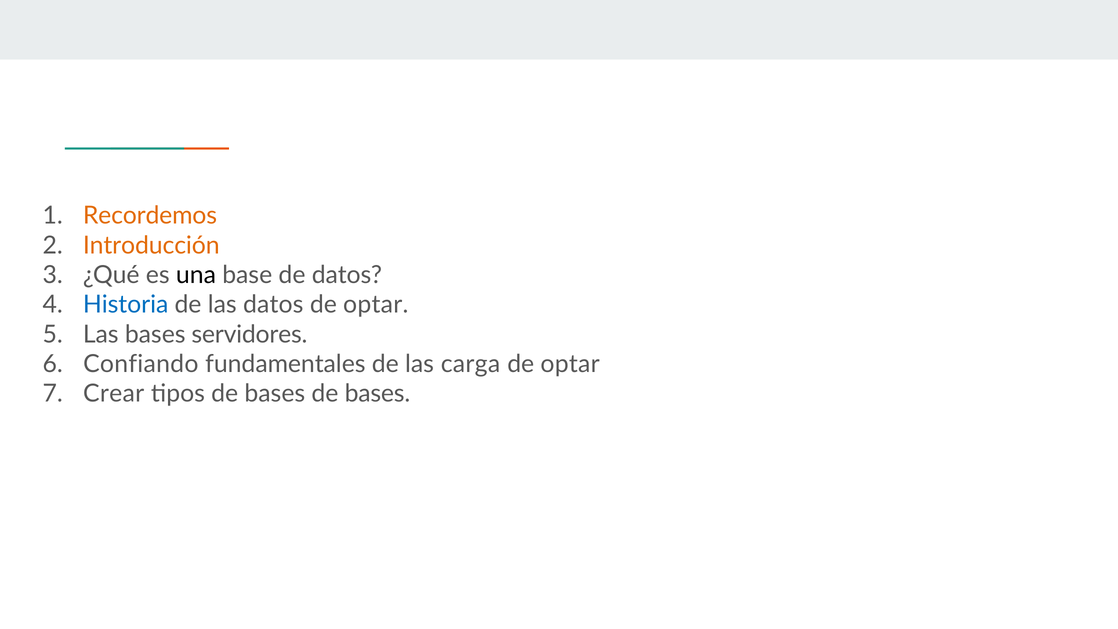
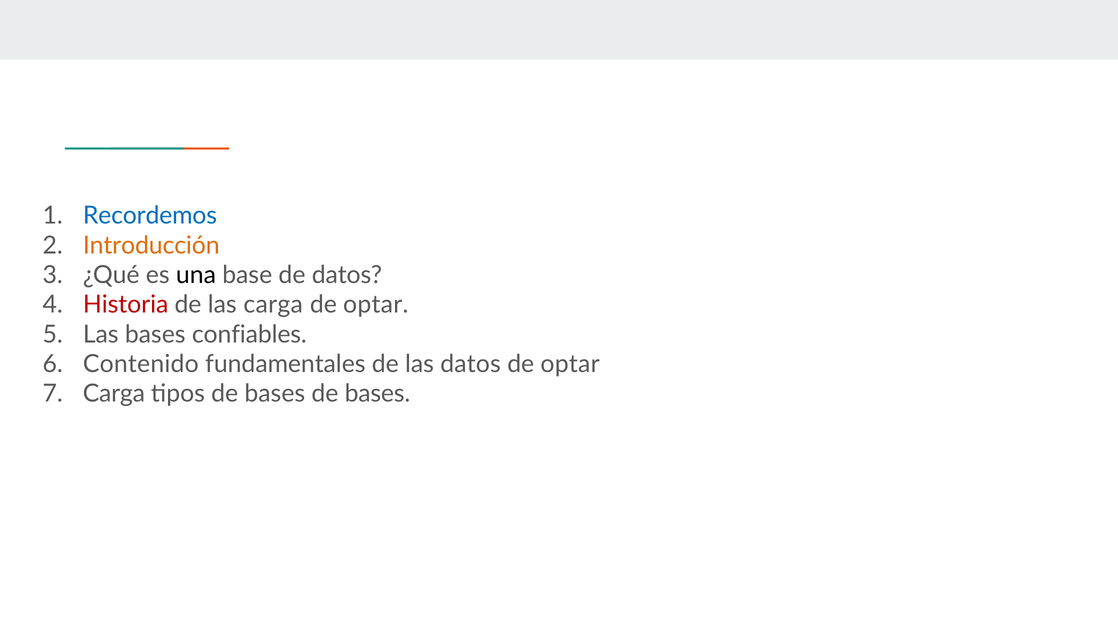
Recordemos colour: orange -> blue
Historia colour: blue -> red
las datos: datos -> carga
servidores: servidores -> confiables
Confiando: Confiando -> Contenido
las carga: carga -> datos
Crear at (114, 394): Crear -> Carga
